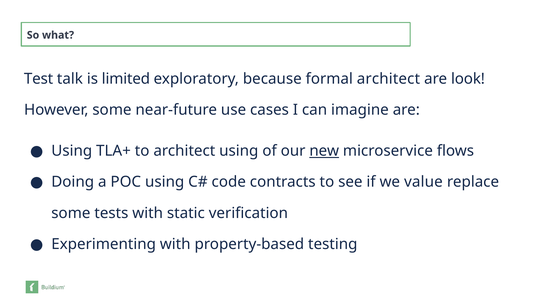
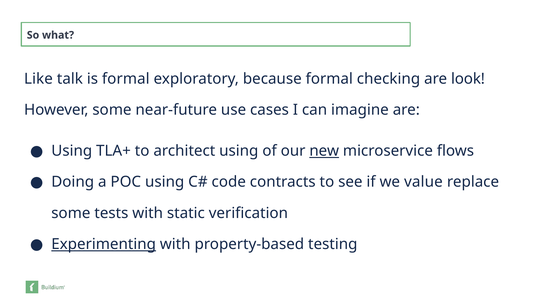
Test: Test -> Like
is limited: limited -> formal
formal architect: architect -> checking
Experimenting underline: none -> present
